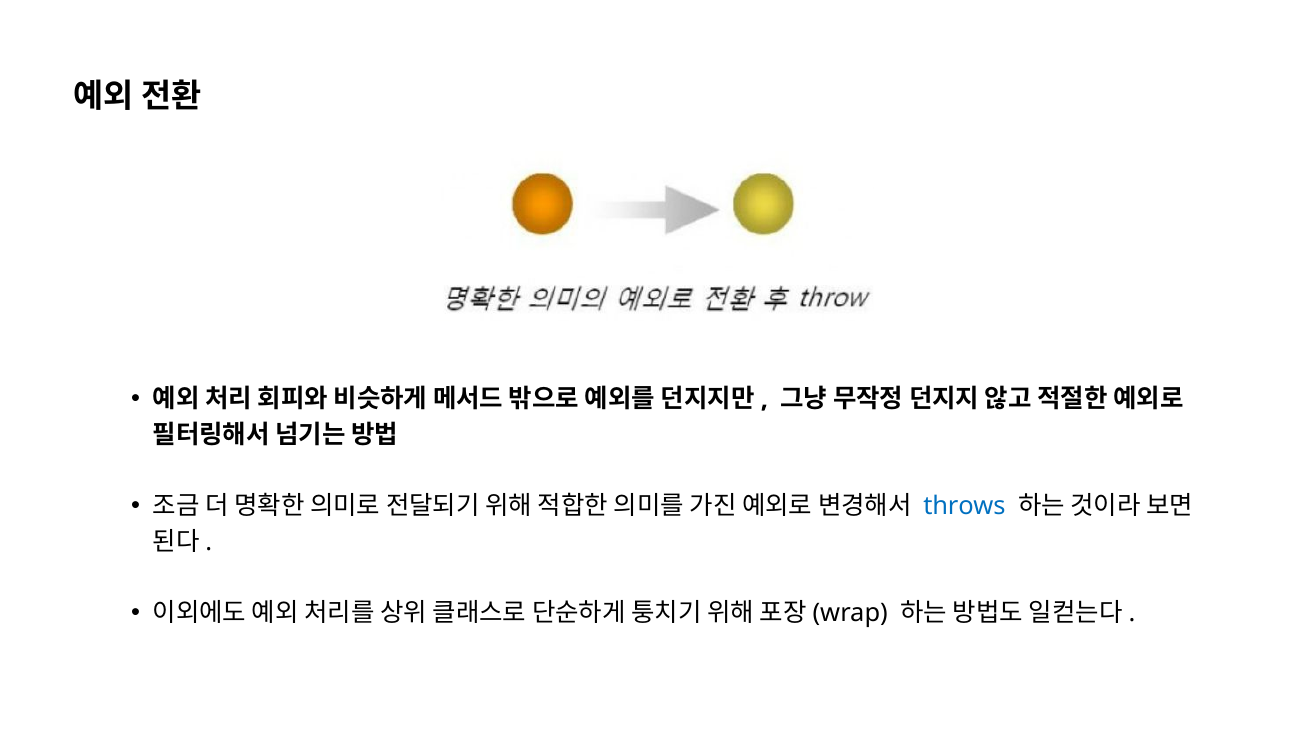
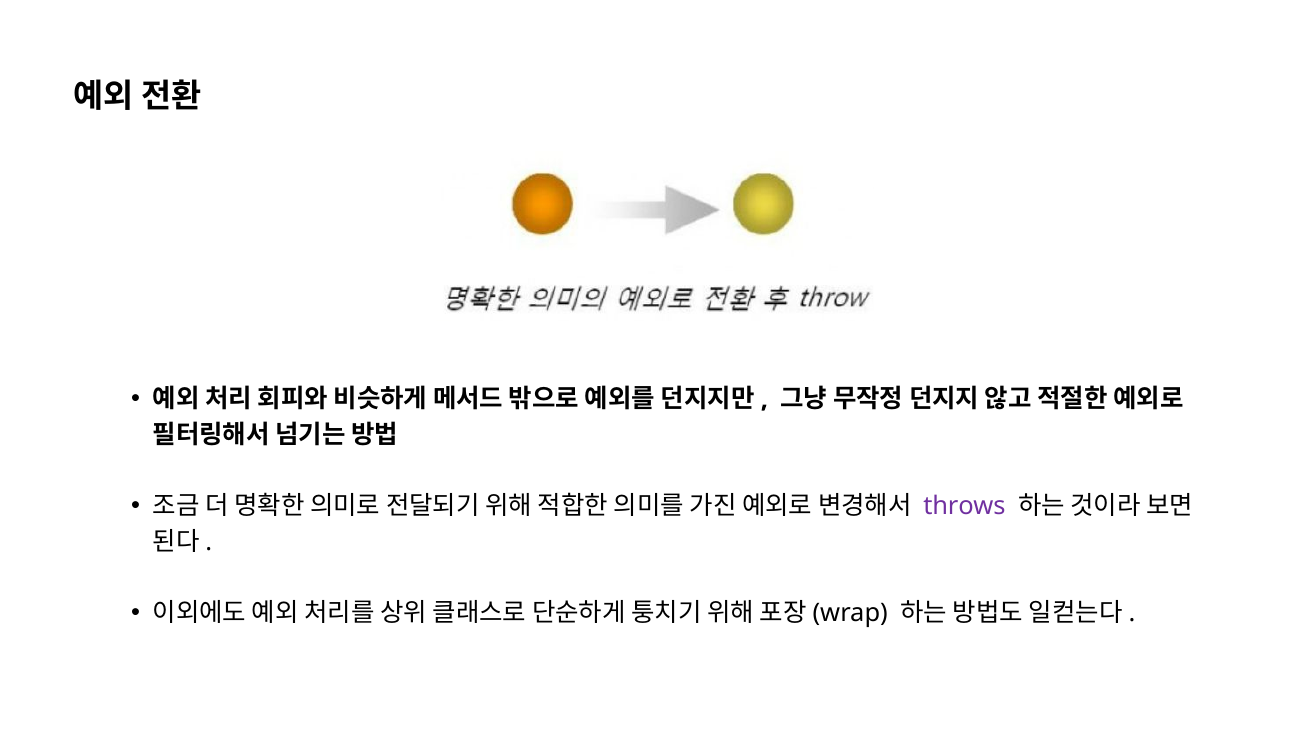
throws colour: blue -> purple
